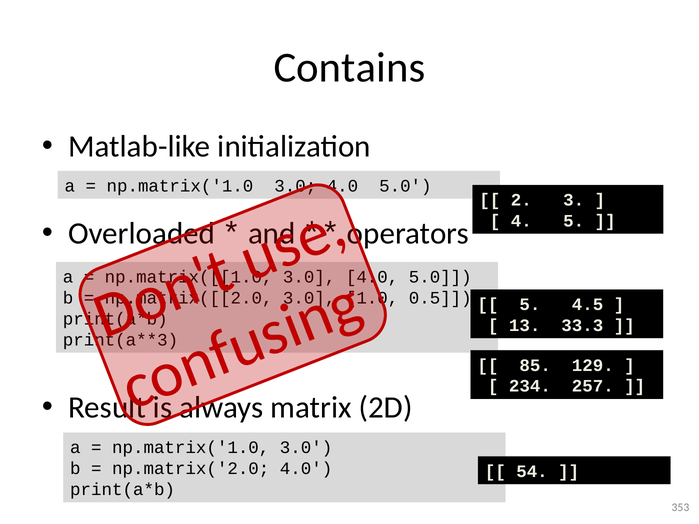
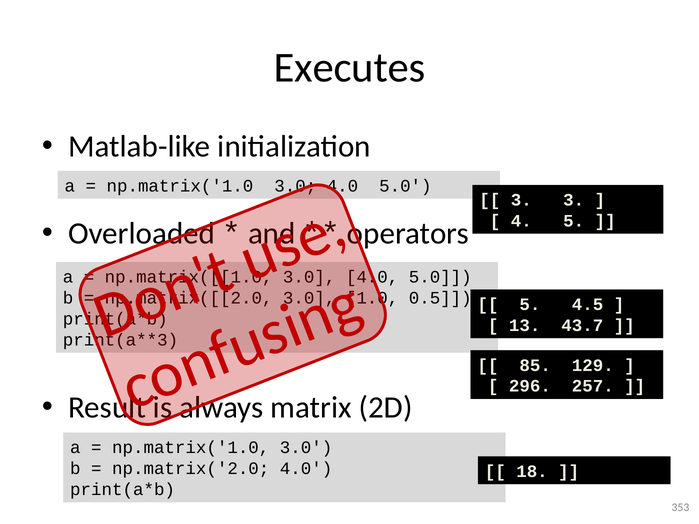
Contains: Contains -> Executes
2 at (521, 200): 2 -> 3
33.3: 33.3 -> 43.7
234: 234 -> 296
54: 54 -> 18
